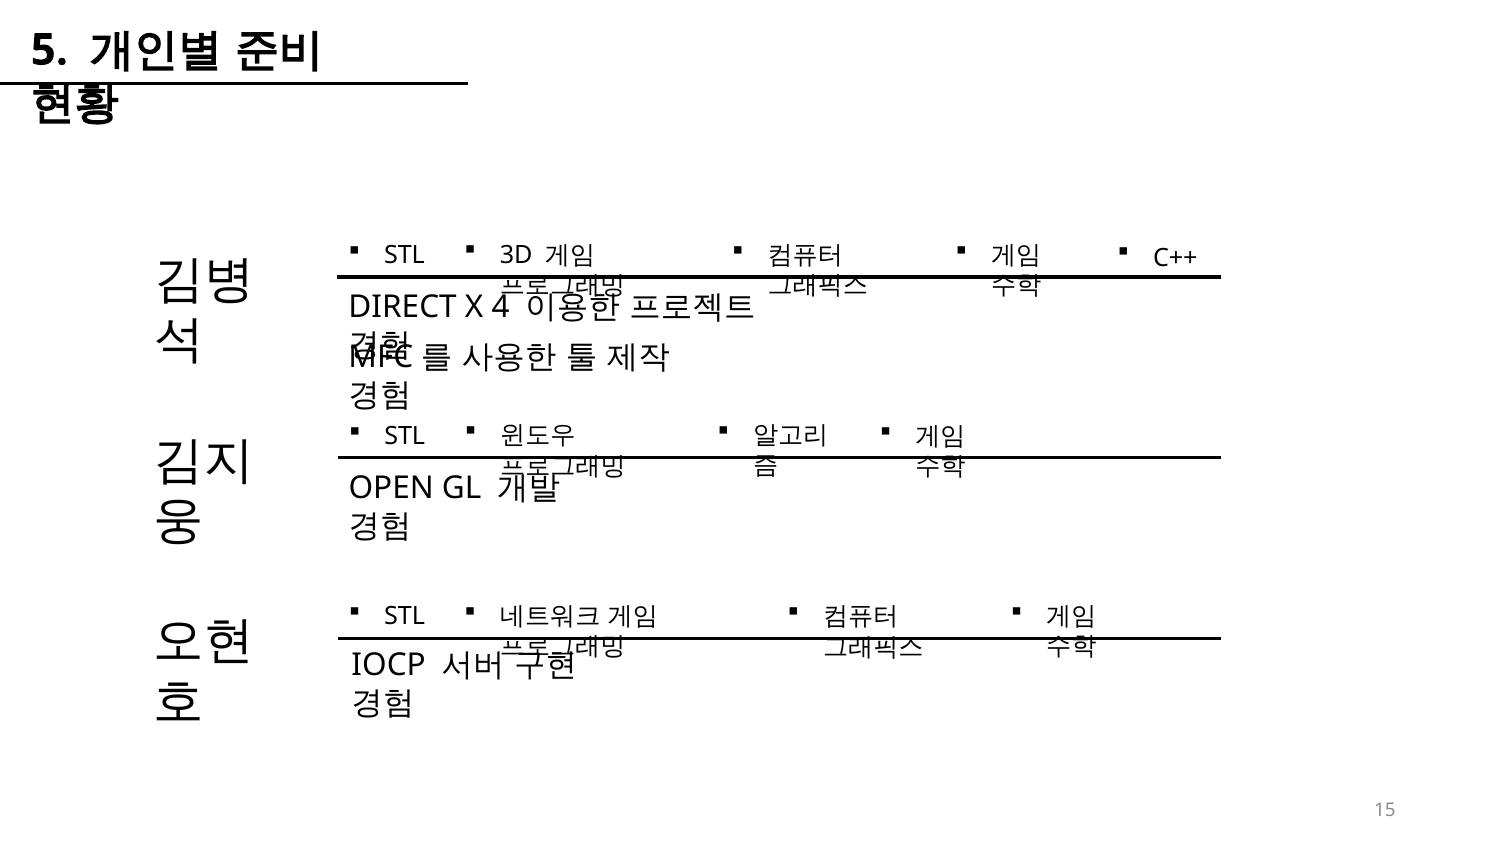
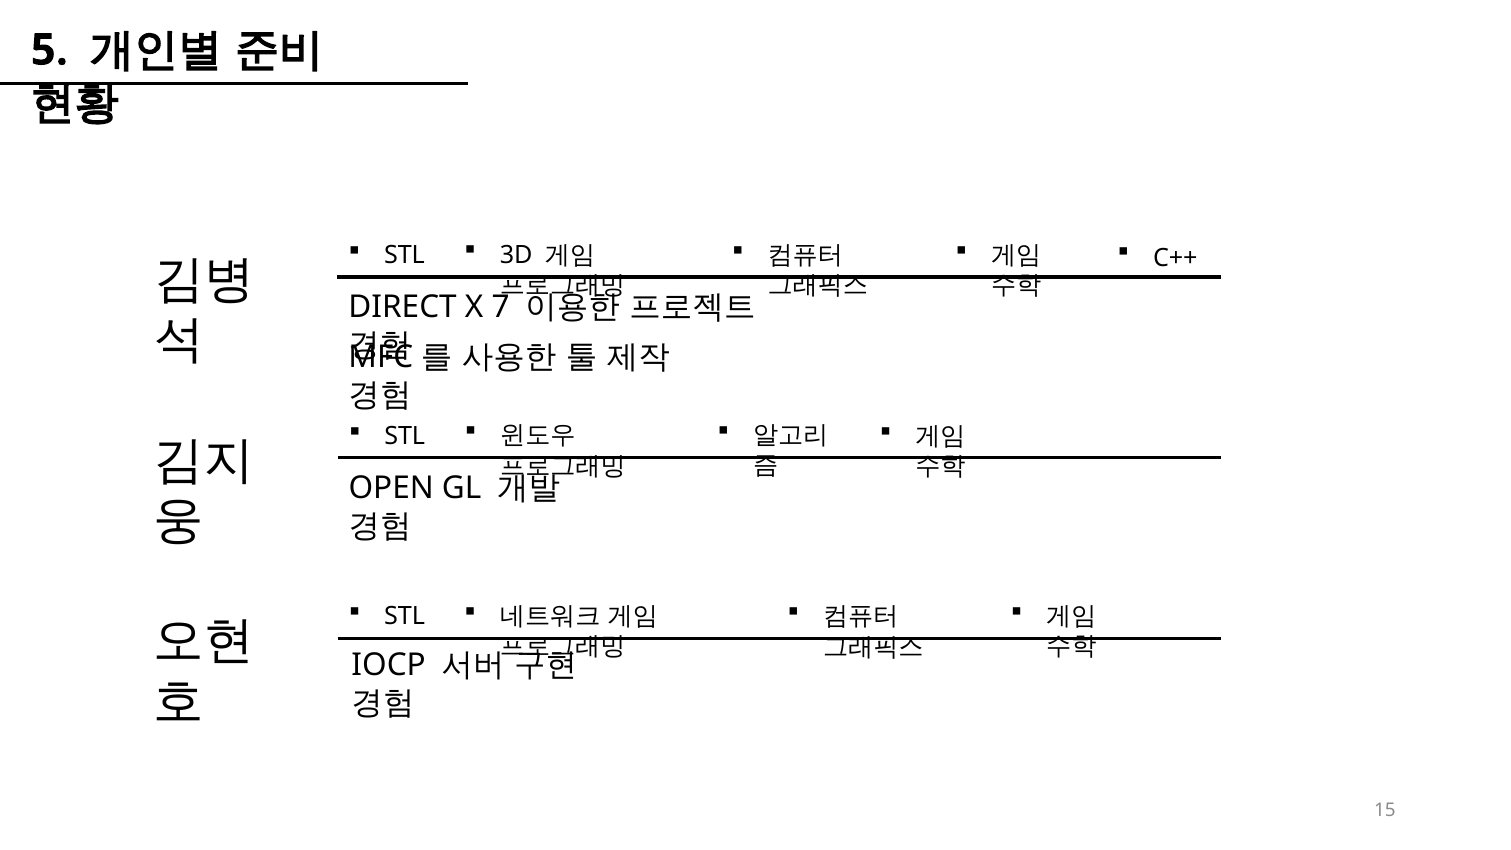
4: 4 -> 7
